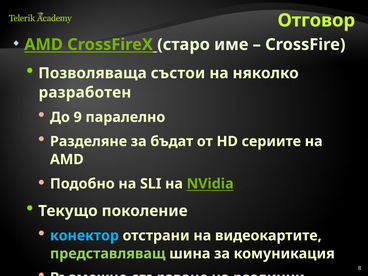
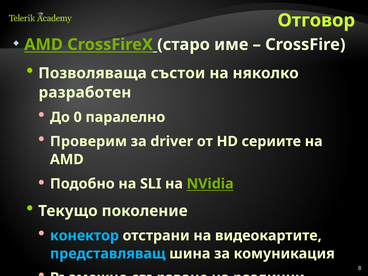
9: 9 -> 0
Разделяне: Разделяне -> Проверим
бъдат: бъдат -> driver
представляващ colour: light green -> light blue
